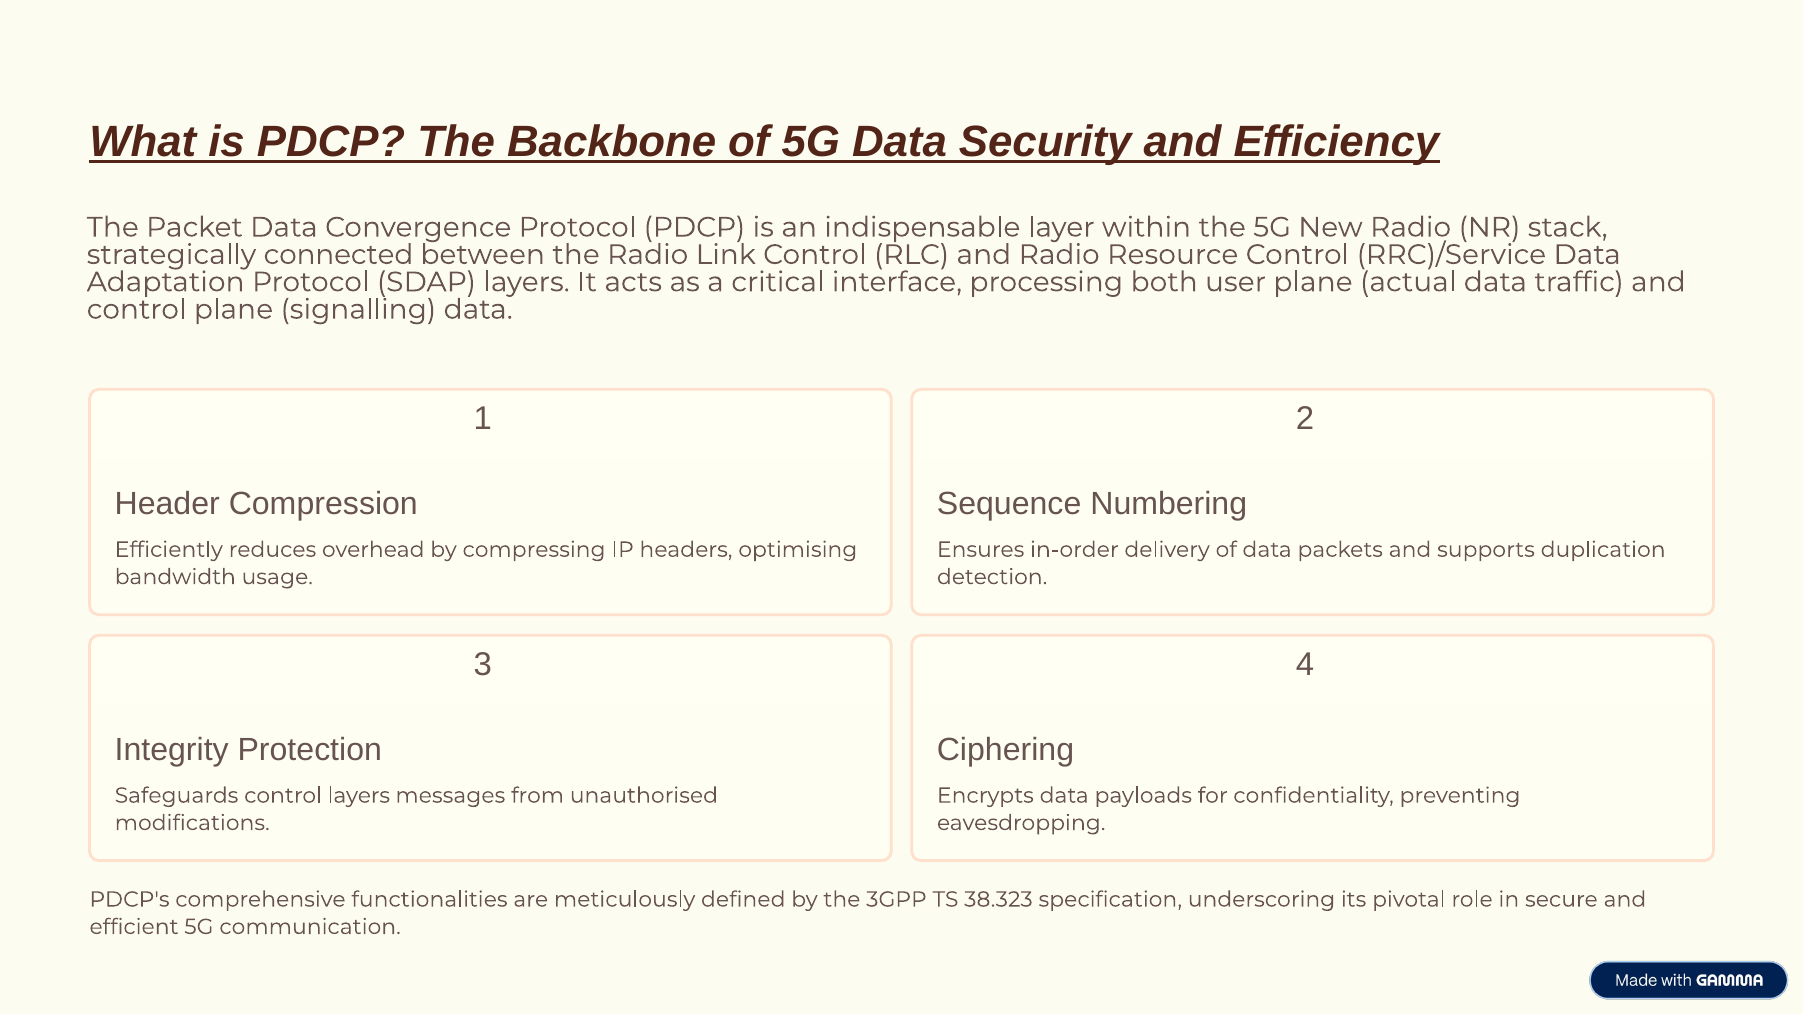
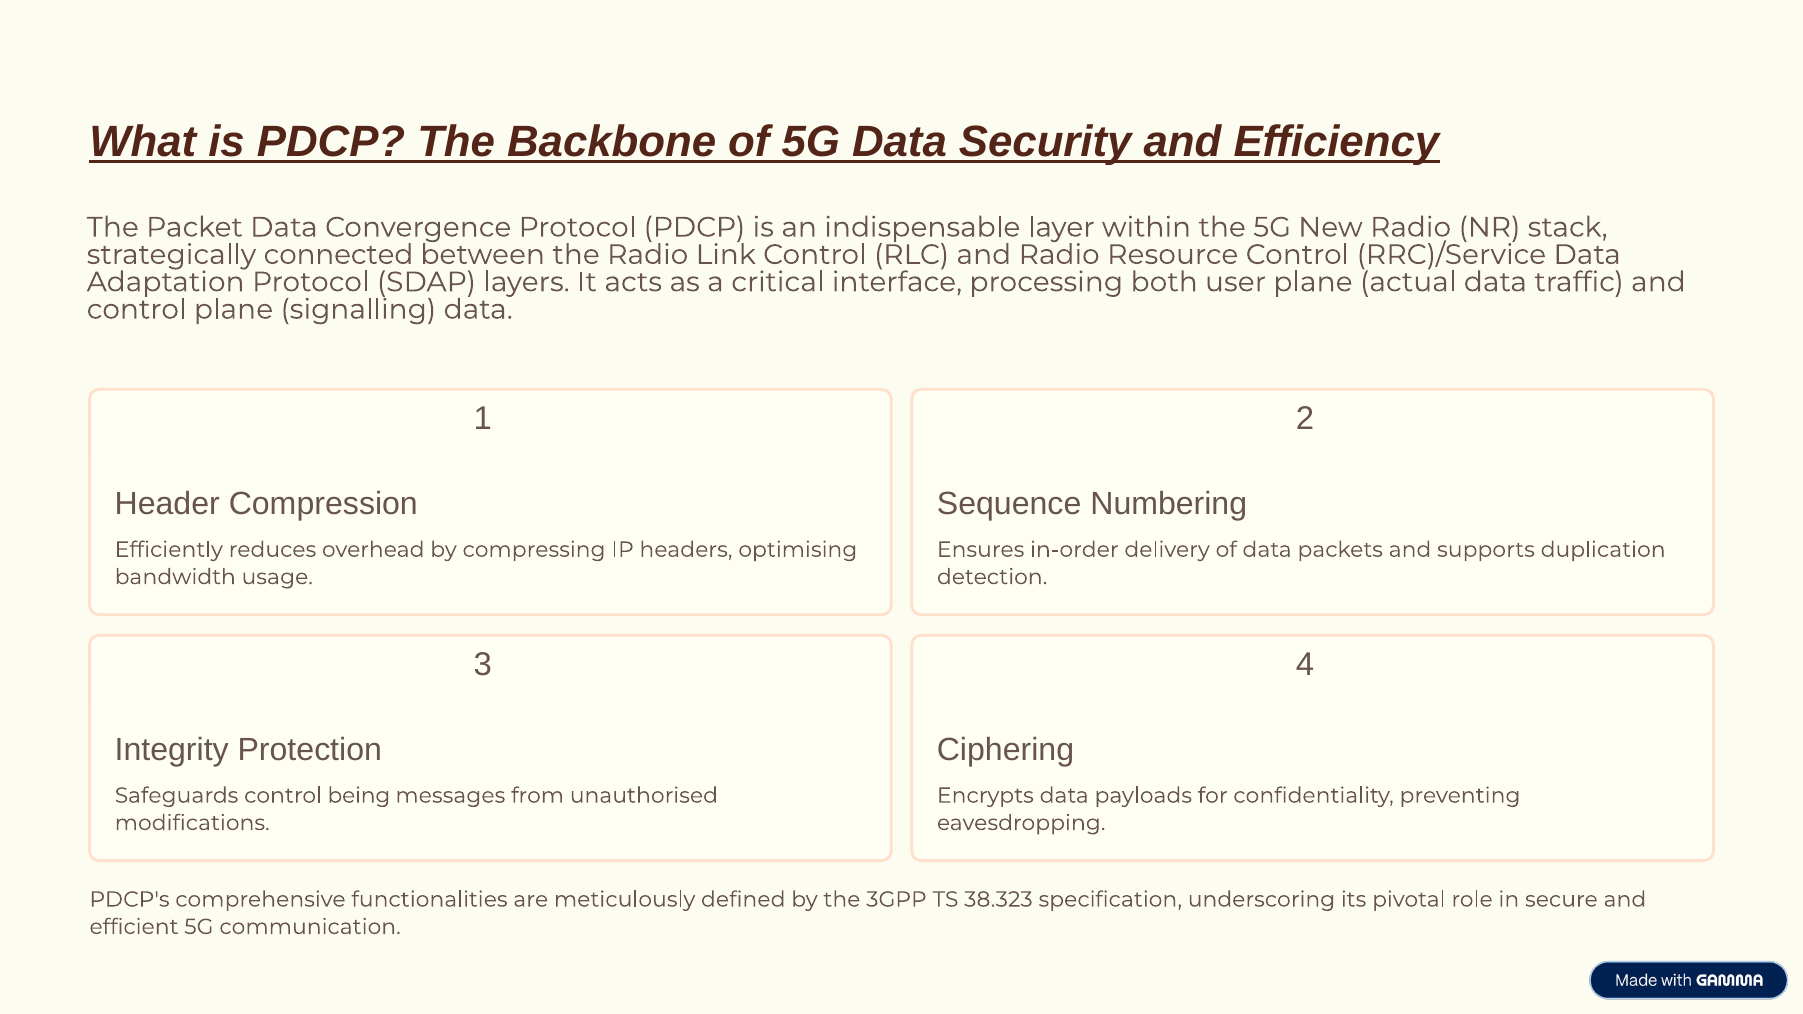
control layers: layers -> being
